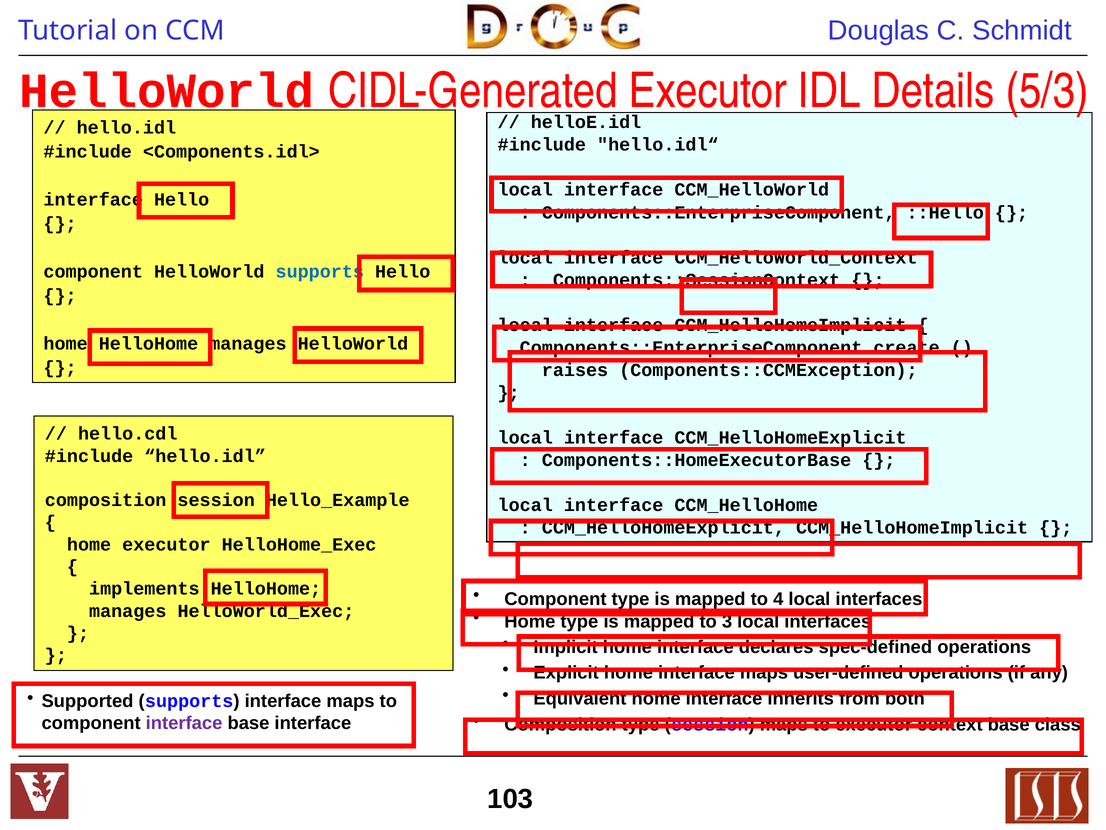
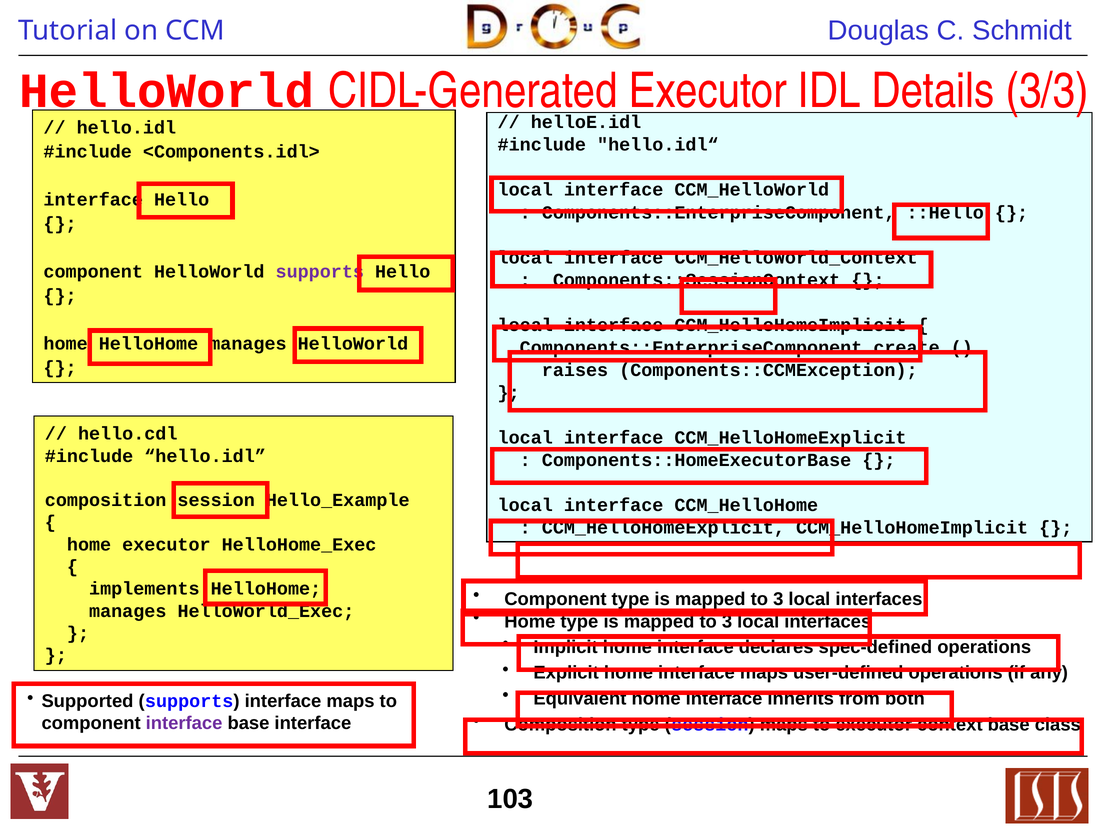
5/3: 5/3 -> 3/3
supports at (320, 271) colour: blue -> purple
4 at (778, 599): 4 -> 3
